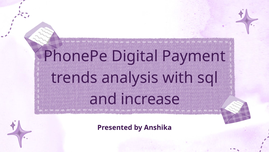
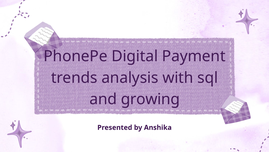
increase: increase -> growing
